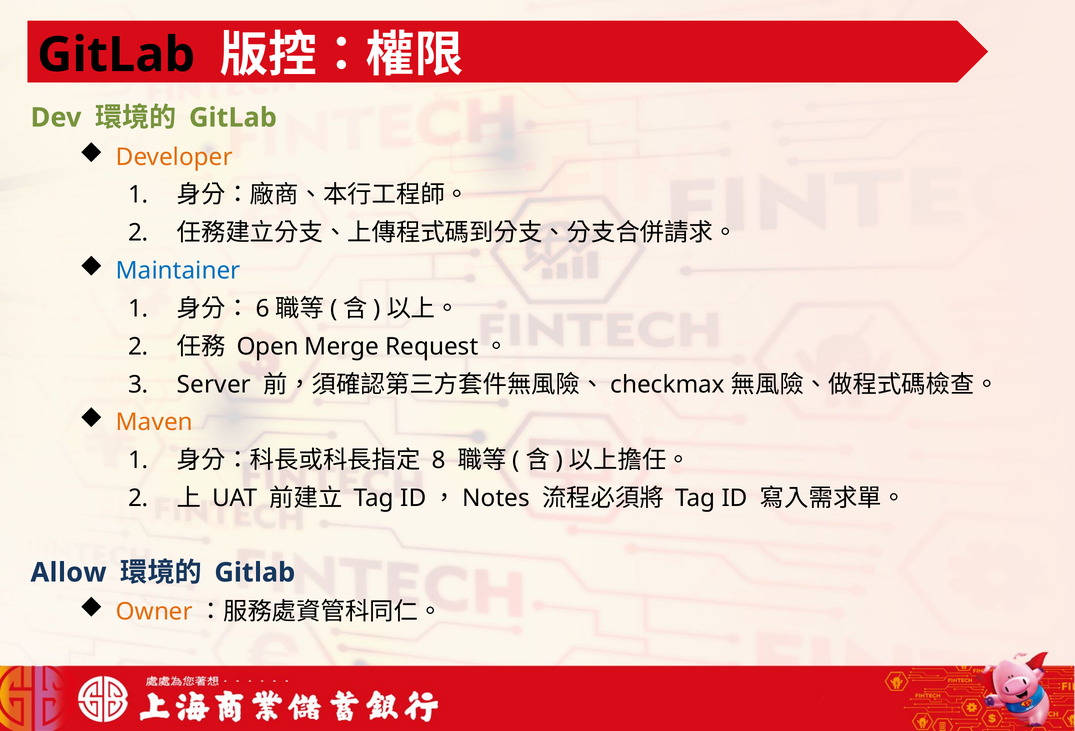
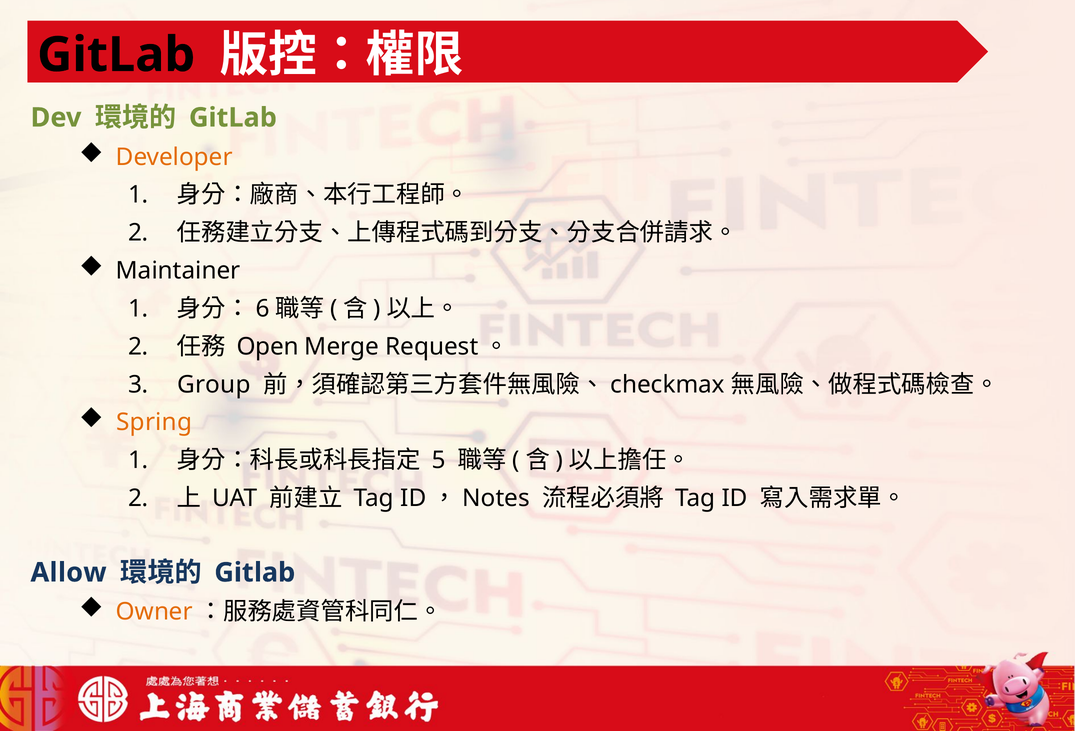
Maintainer colour: blue -> black
Server: Server -> Group
Maven: Maven -> Spring
8: 8 -> 5
